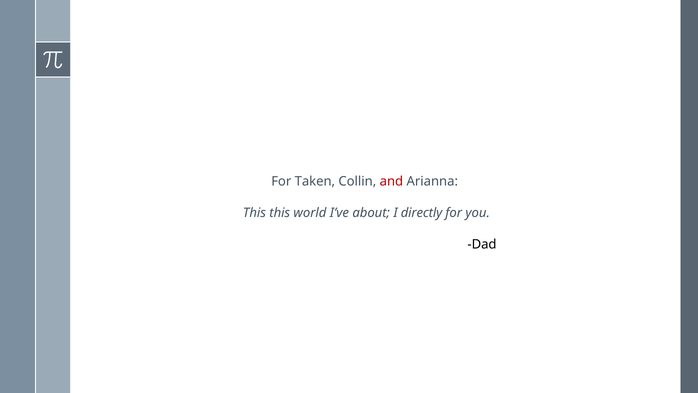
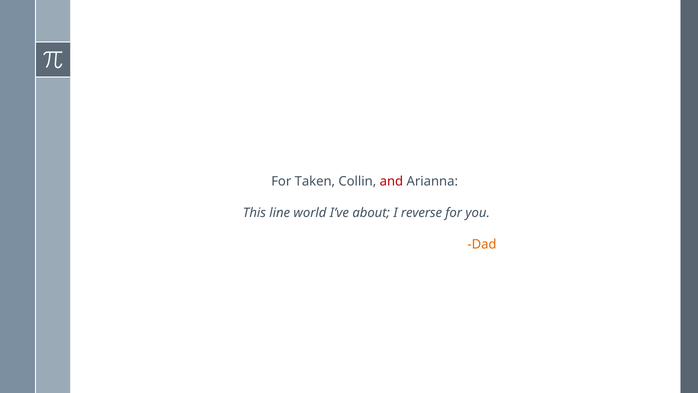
This this: this -> line
directly: directly -> reverse
Dad colour: black -> orange
